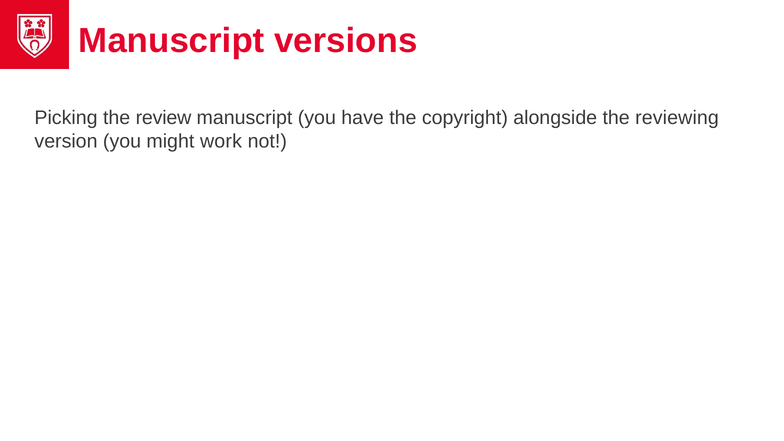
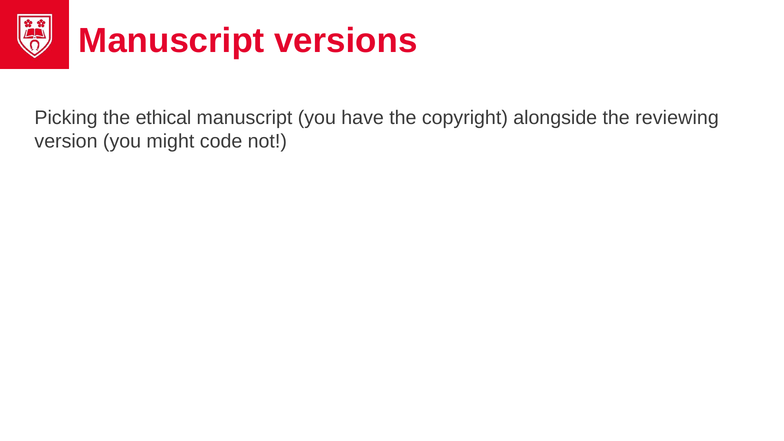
review: review -> ethical
work: work -> code
